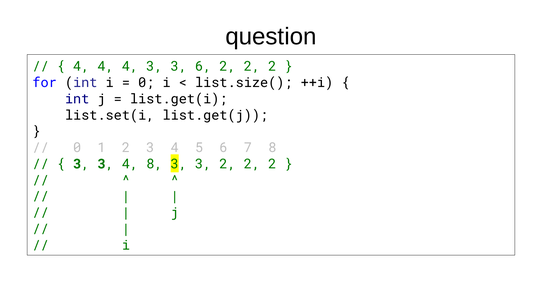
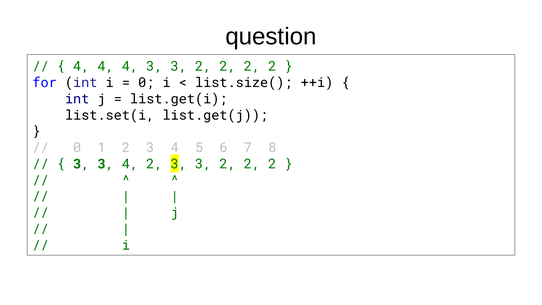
4 3 3 6: 6 -> 2
4 8: 8 -> 2
